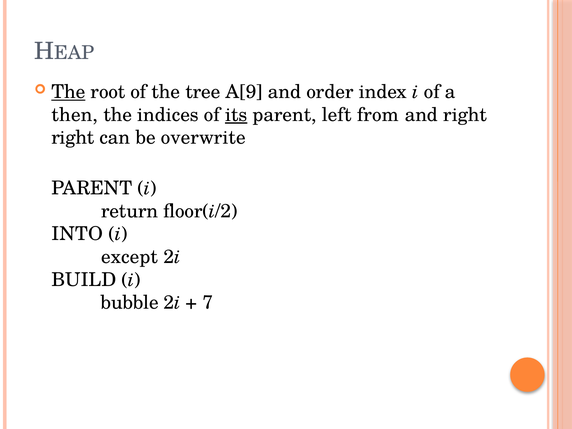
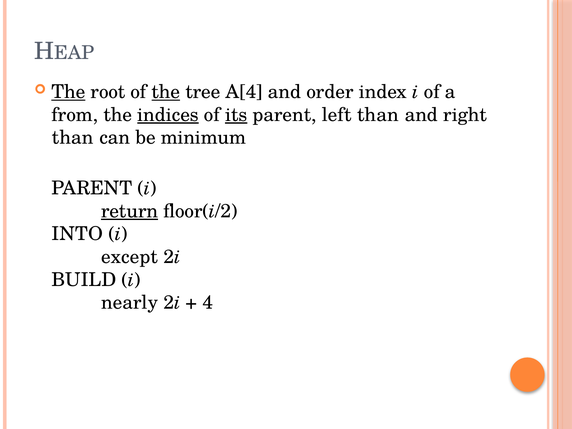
the at (166, 92) underline: none -> present
A[9: A[9 -> A[4
then: then -> from
indices underline: none -> present
left from: from -> than
right at (73, 138): right -> than
overwrite: overwrite -> minimum
return underline: none -> present
bubble: bubble -> nearly
7: 7 -> 4
